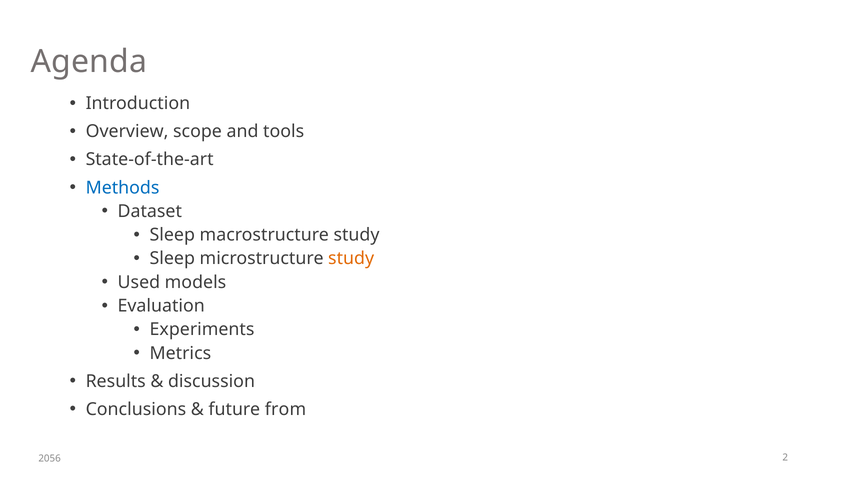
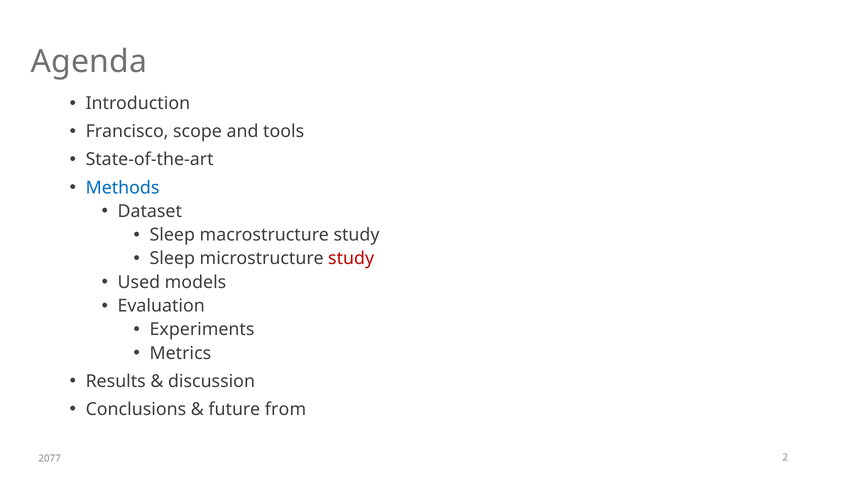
Overview: Overview -> Francisco
study at (351, 258) colour: orange -> red
2056: 2056 -> 2077
